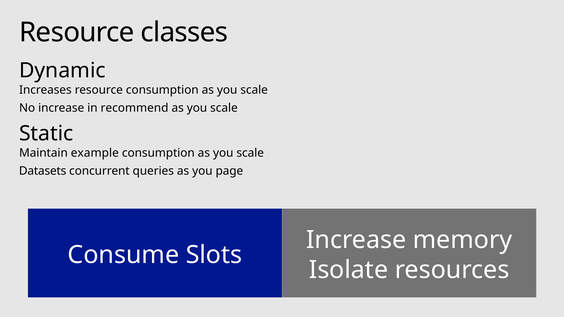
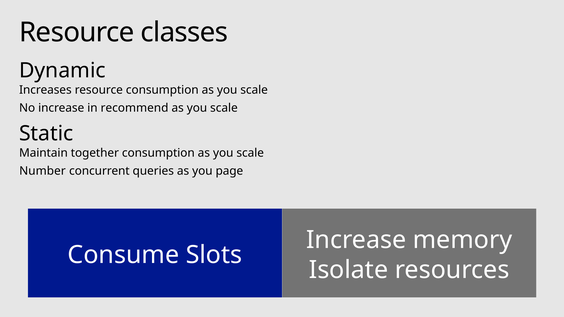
example: example -> together
Datasets: Datasets -> Number
